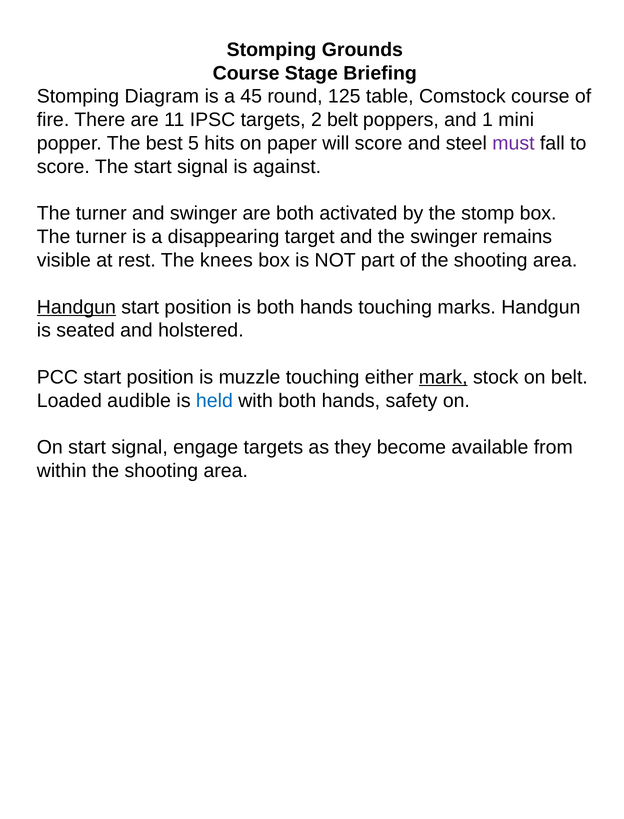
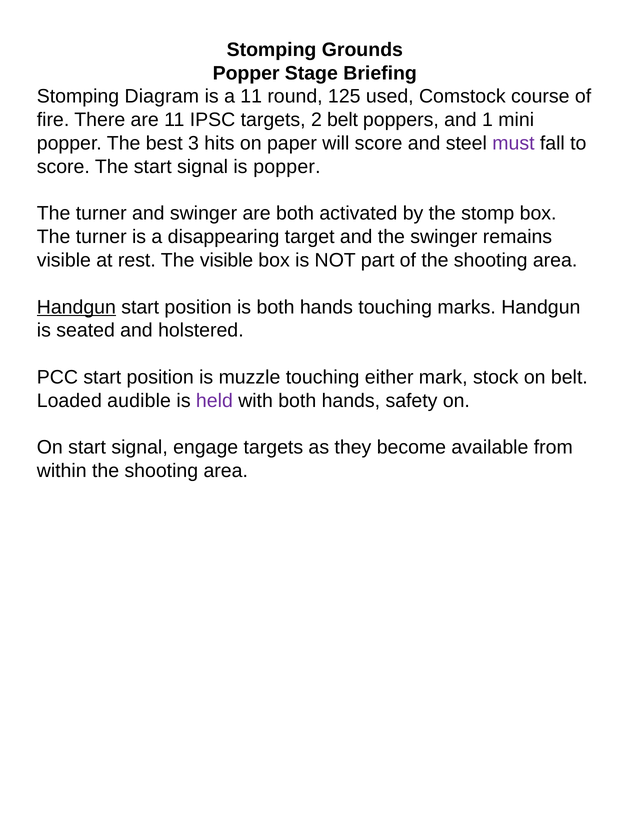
Course at (246, 73): Course -> Popper
a 45: 45 -> 11
table: table -> used
5: 5 -> 3
is against: against -> popper
The knees: knees -> visible
mark underline: present -> none
held colour: blue -> purple
